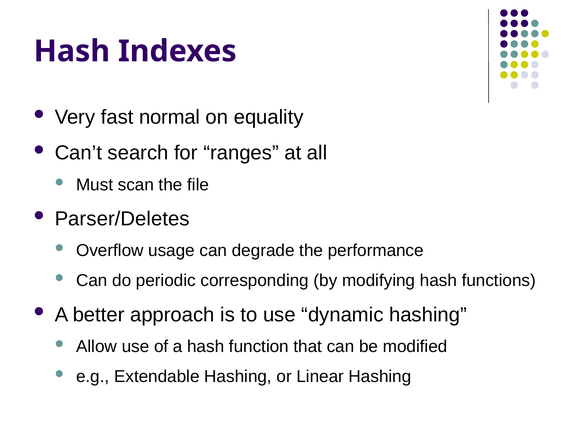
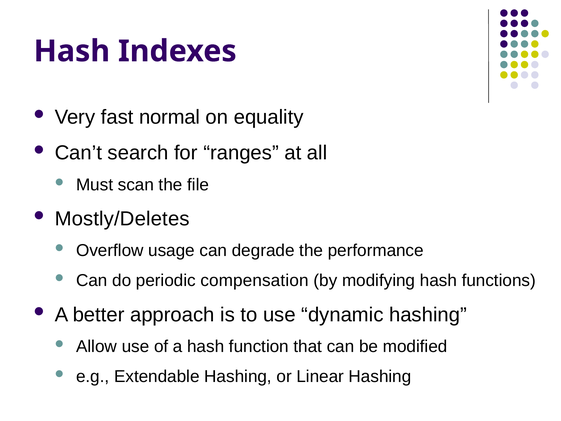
Parser/Deletes: Parser/Deletes -> Mostly/Deletes
corresponding: corresponding -> compensation
